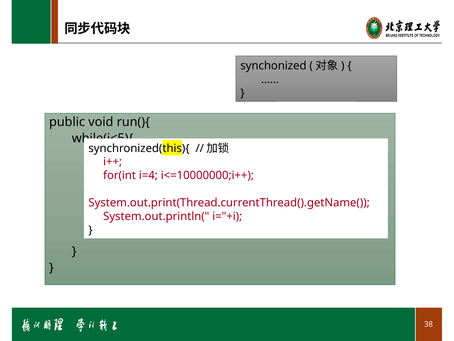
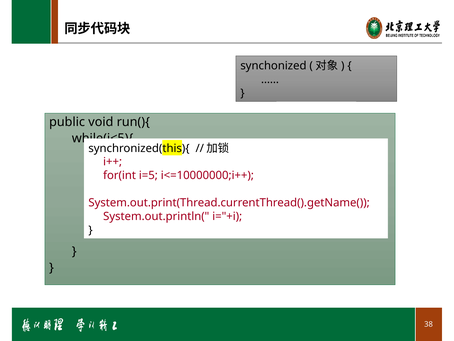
i=4: i=4 -> i=5
